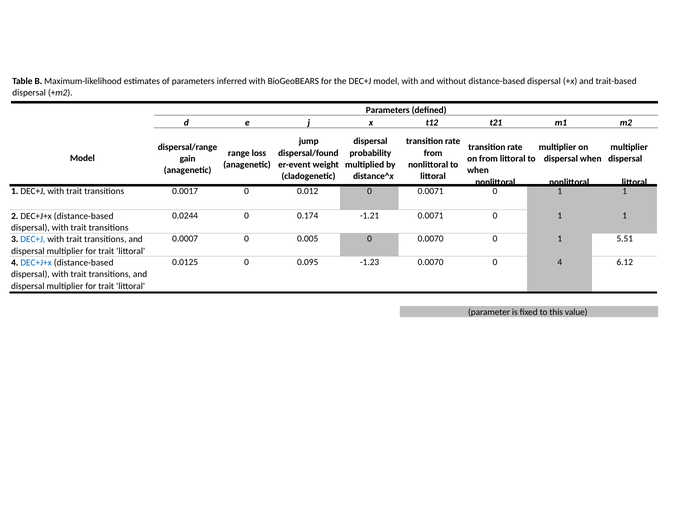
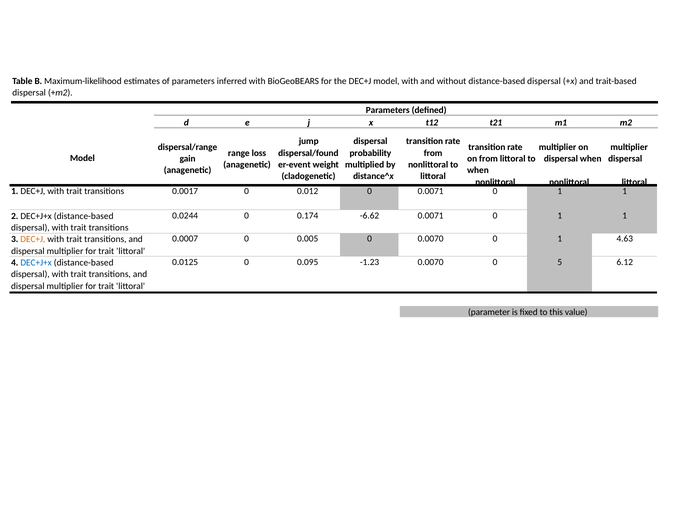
-1.21: -1.21 -> -6.62
5.51: 5.51 -> 4.63
DEC+J at (33, 239) colour: blue -> orange
0 4: 4 -> 5
